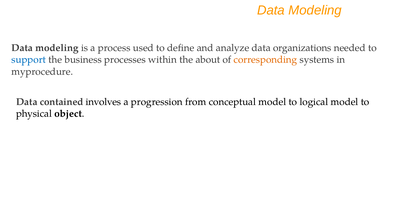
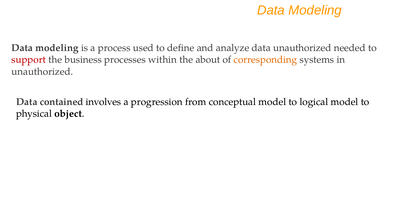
data organizations: organizations -> unauthorized
support colour: blue -> red
myprocedure at (42, 71): myprocedure -> unauthorized
